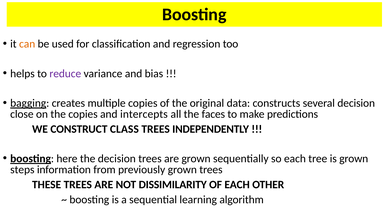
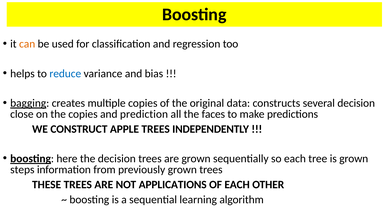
reduce colour: purple -> blue
intercepts: intercepts -> prediction
CLASS: CLASS -> APPLE
DISSIMILARITY: DISSIMILARITY -> APPLICATIONS
